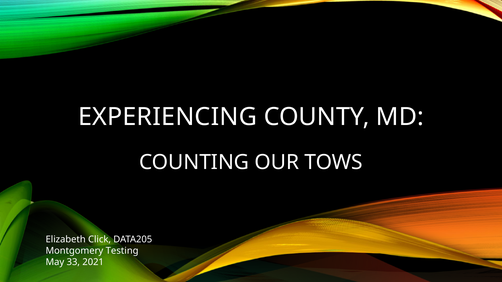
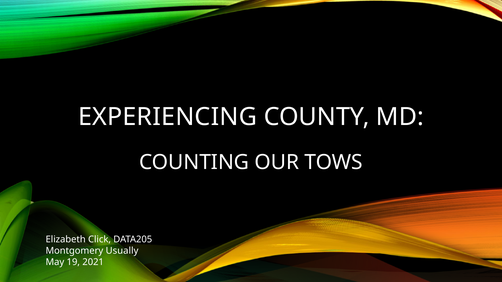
Testing: Testing -> Usually
33: 33 -> 19
